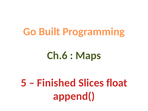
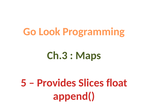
Built: Built -> Look
Ch.6: Ch.6 -> Ch.3
Finished: Finished -> Provides
